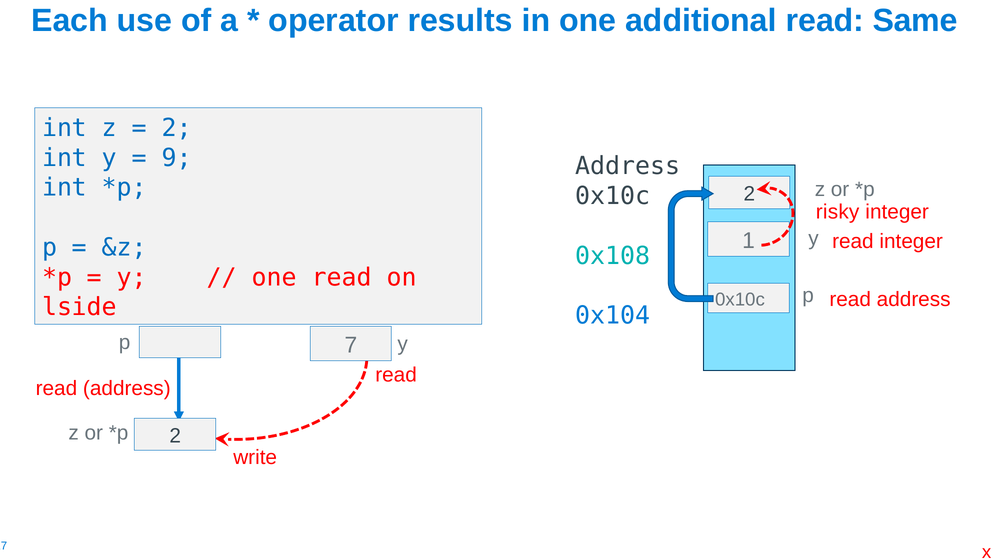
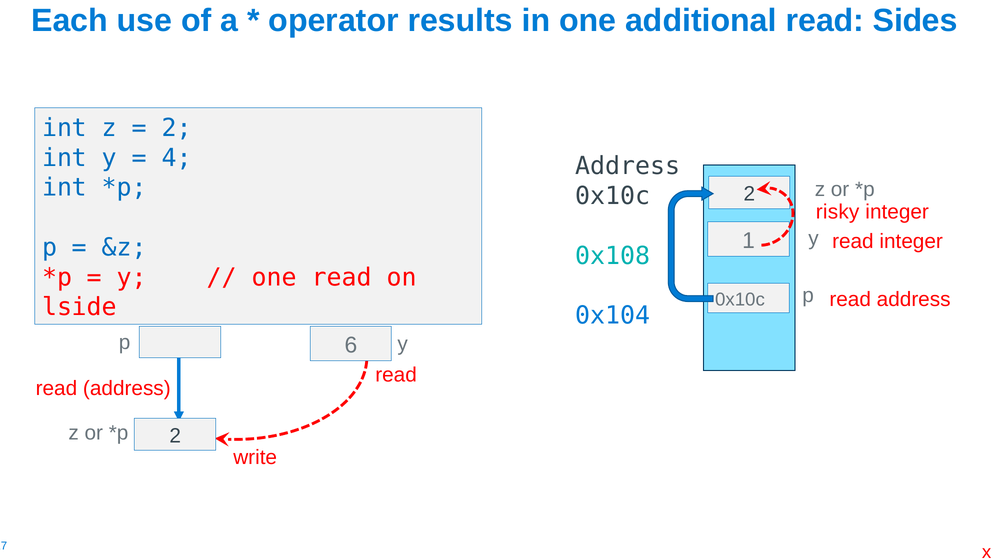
Same: Same -> Sides
9: 9 -> 4
7: 7 -> 6
